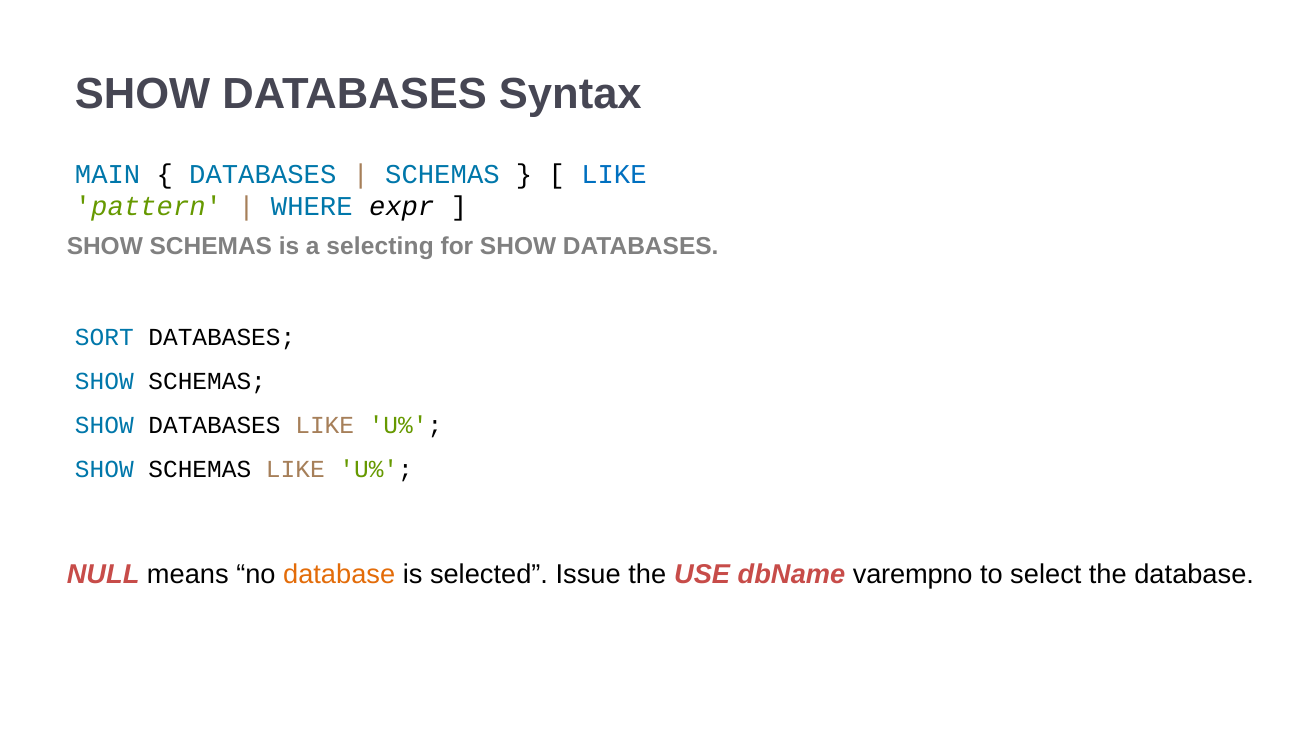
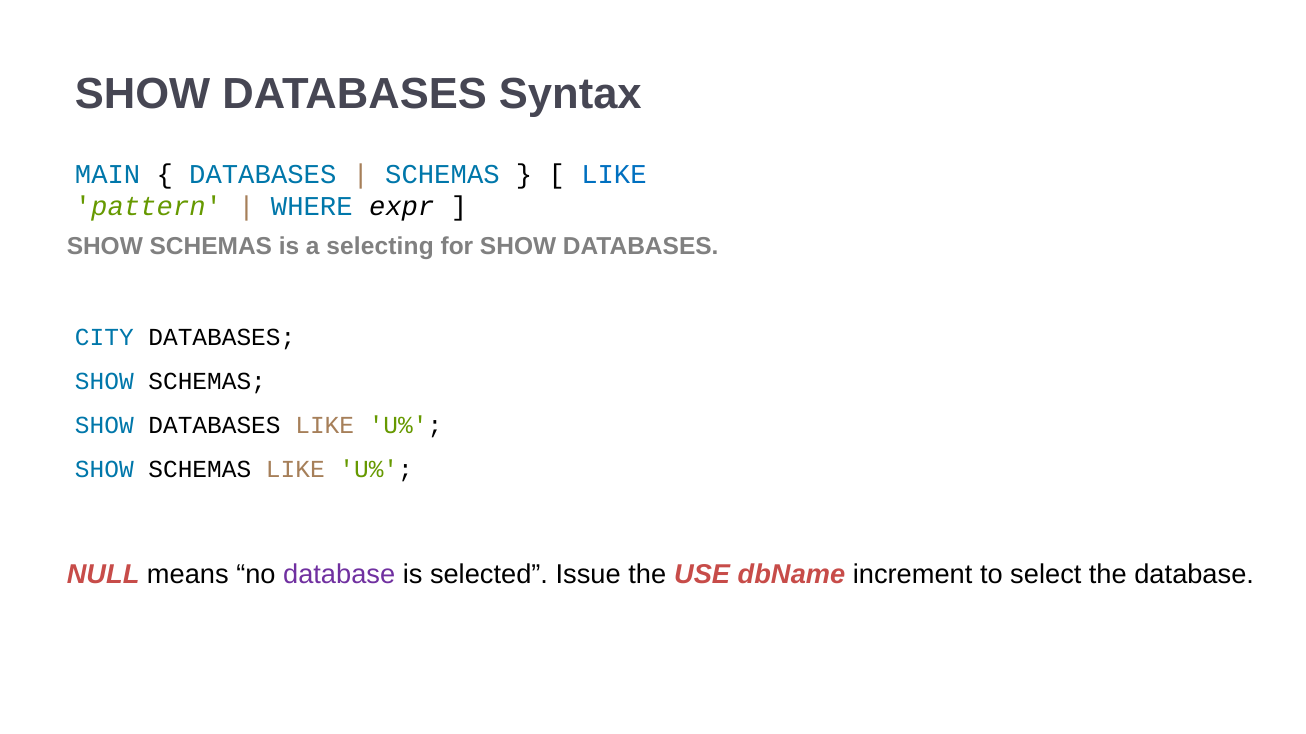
SORT: SORT -> CITY
database at (339, 575) colour: orange -> purple
varempno: varempno -> increment
